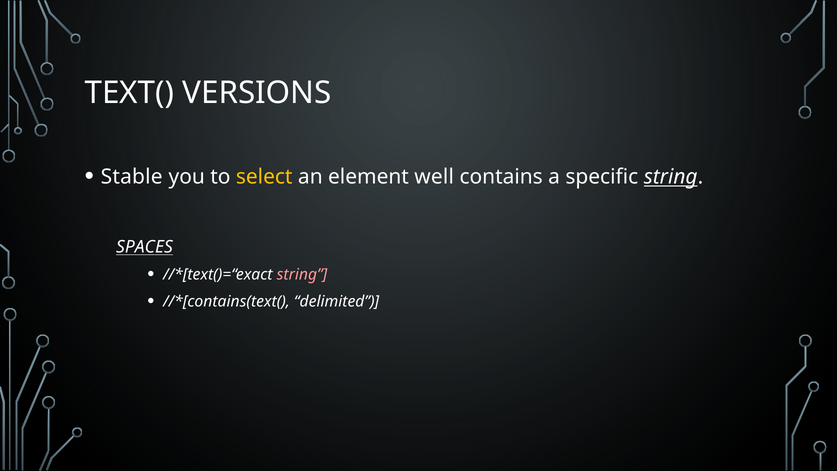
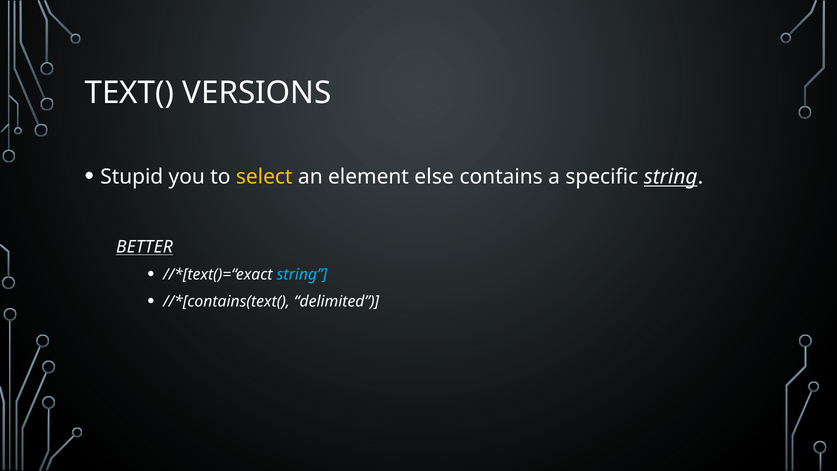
Stable: Stable -> Stupid
well: well -> else
SPACES: SPACES -> BETTER
string at (302, 275) colour: pink -> light blue
